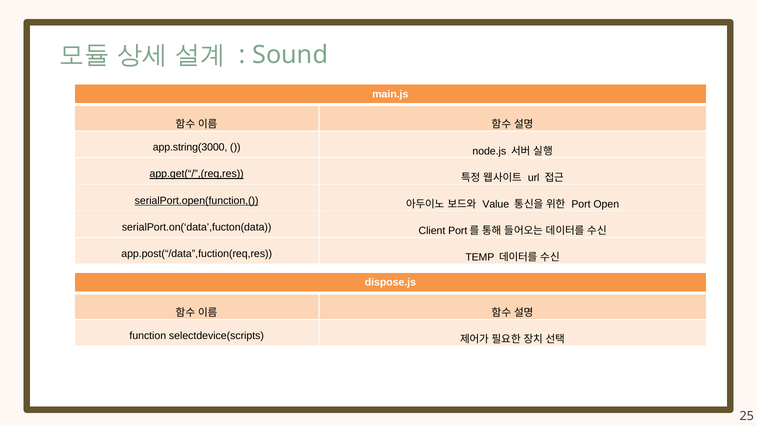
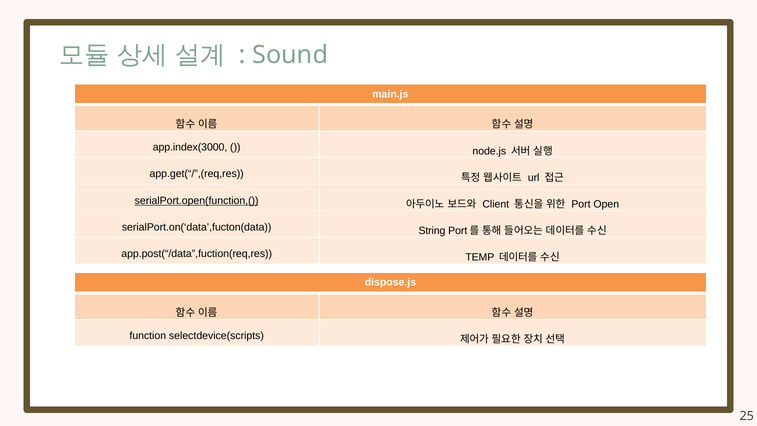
app.string(3000: app.string(3000 -> app.index(3000
app.get(“/”,(req,res underline: present -> none
Value: Value -> Client
Client: Client -> String
